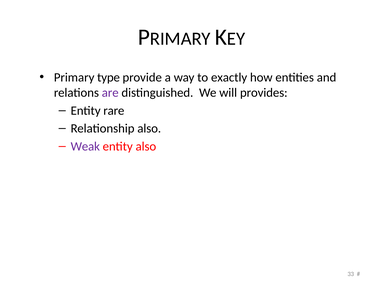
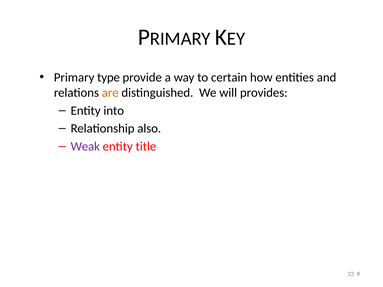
exactly: exactly -> certain
are colour: purple -> orange
rare: rare -> into
entity also: also -> title
